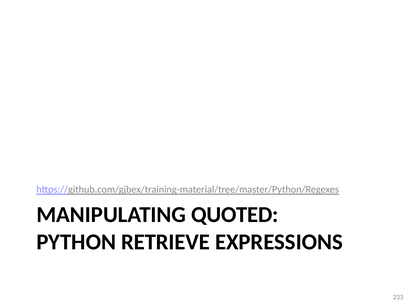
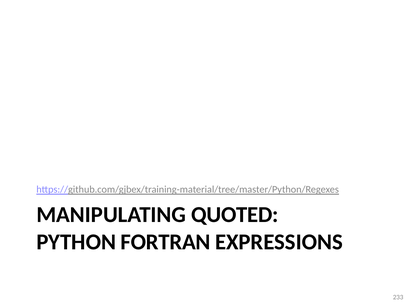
RETRIEVE: RETRIEVE -> FORTRAN
